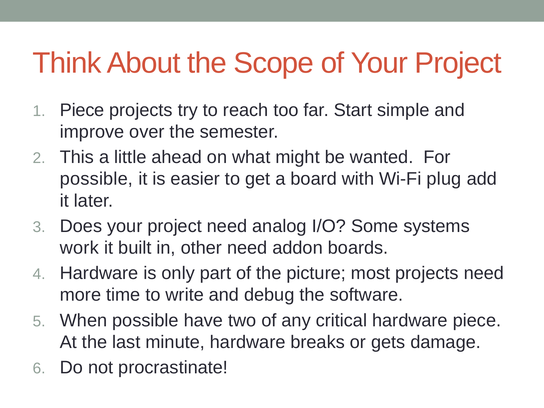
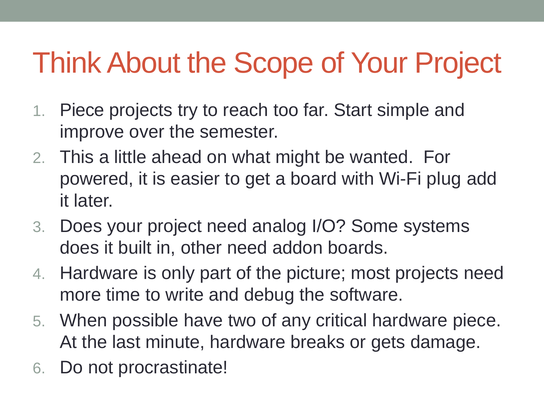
possible at (96, 179): possible -> powered
work at (79, 248): work -> does
